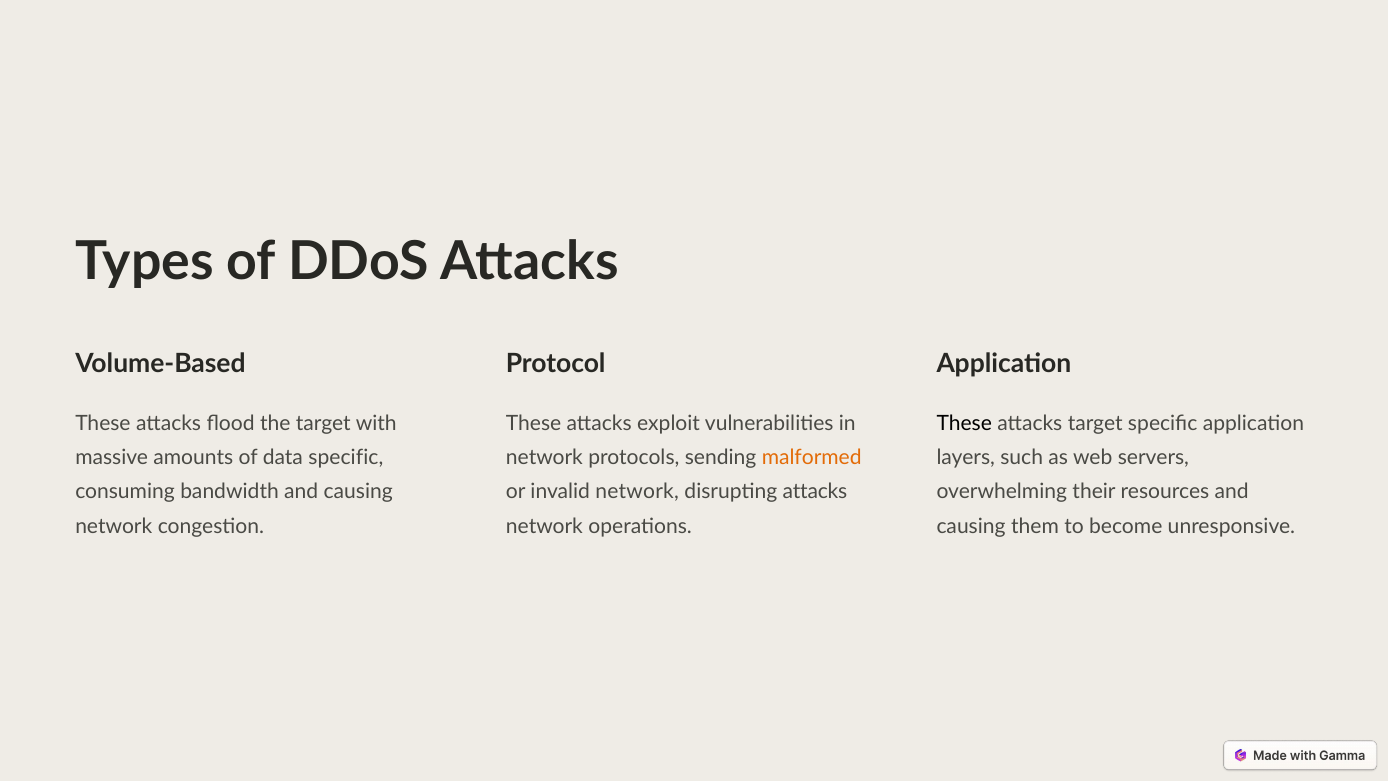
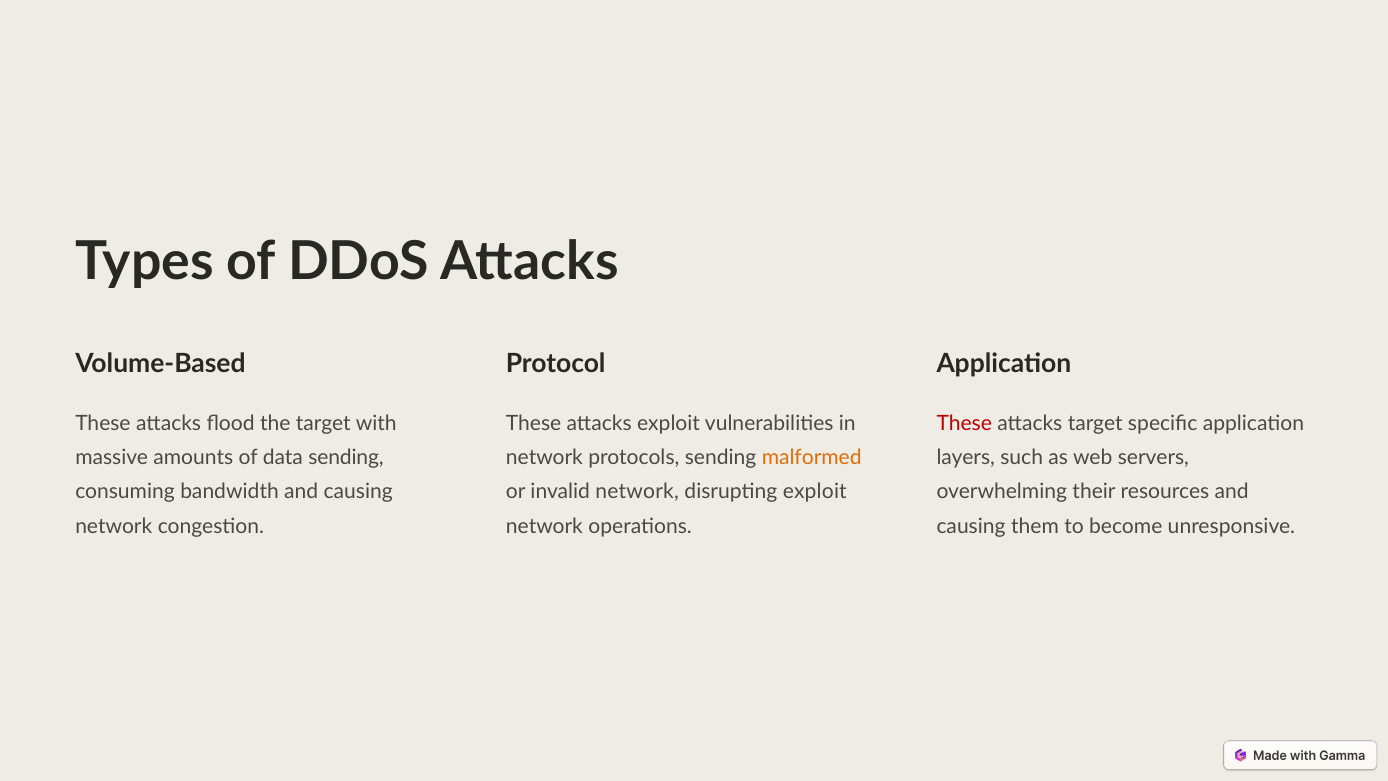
These at (964, 423) colour: black -> red
data specific: specific -> sending
disrupting attacks: attacks -> exploit
